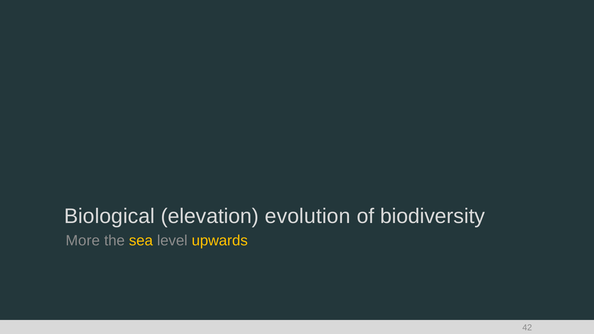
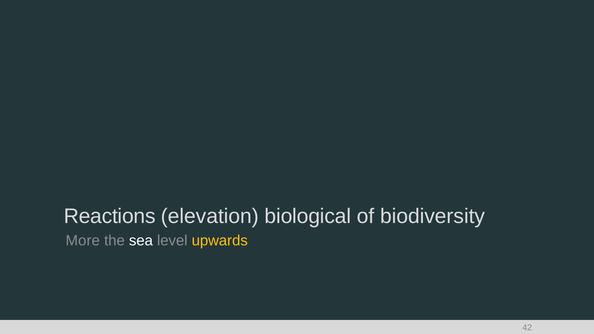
Biological: Biological -> Reactions
evolution: evolution -> biological
sea colour: yellow -> white
